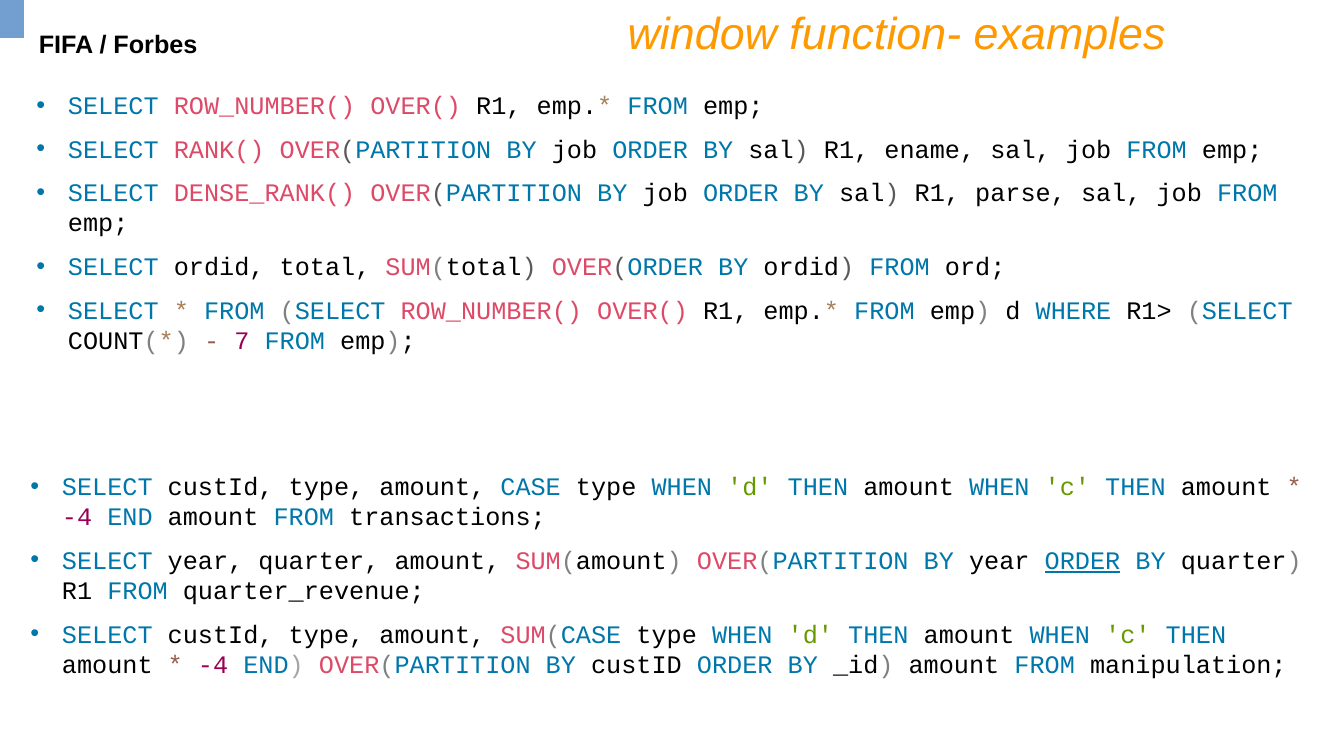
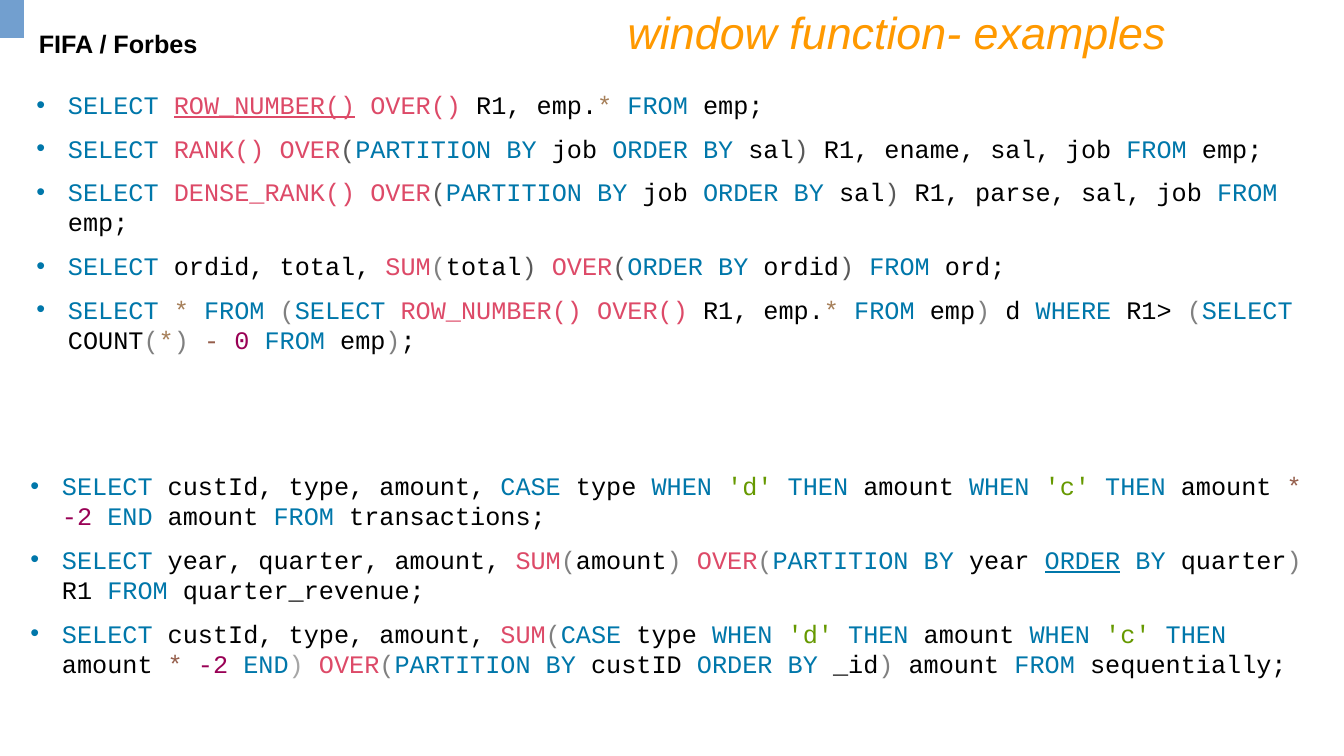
ROW_NUMBER( at (265, 106) underline: none -> present
7: 7 -> 0
-4 at (77, 517): -4 -> -2
-4 at (213, 665): -4 -> -2
manipulation: manipulation -> sequentially
